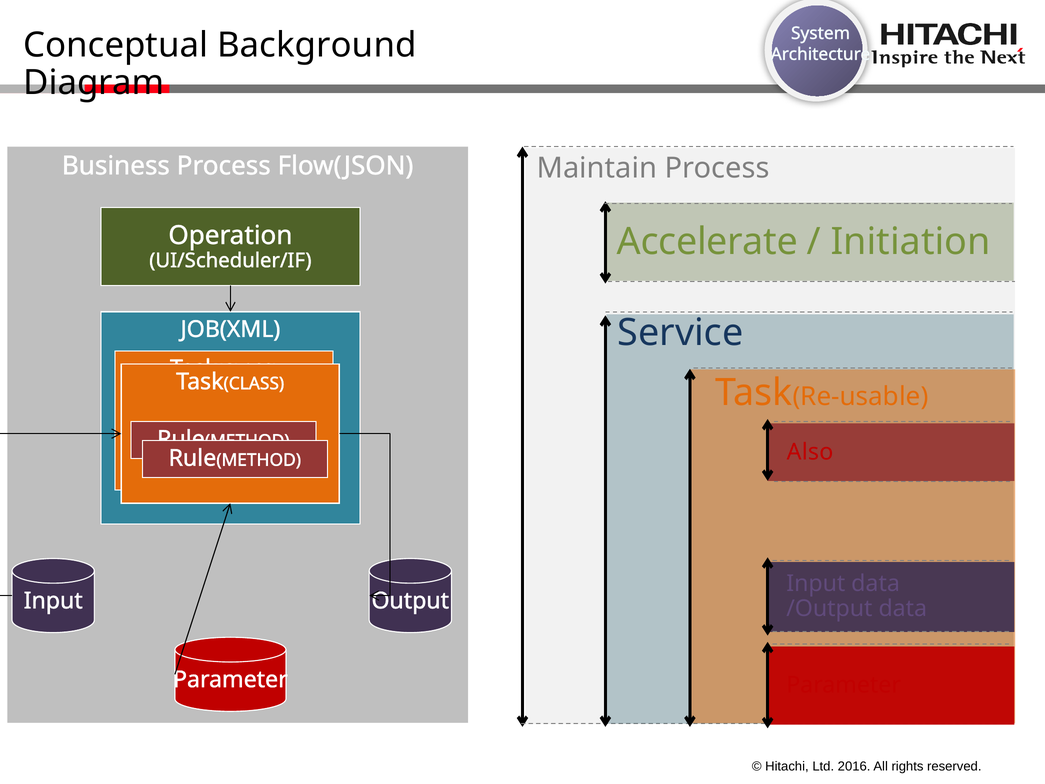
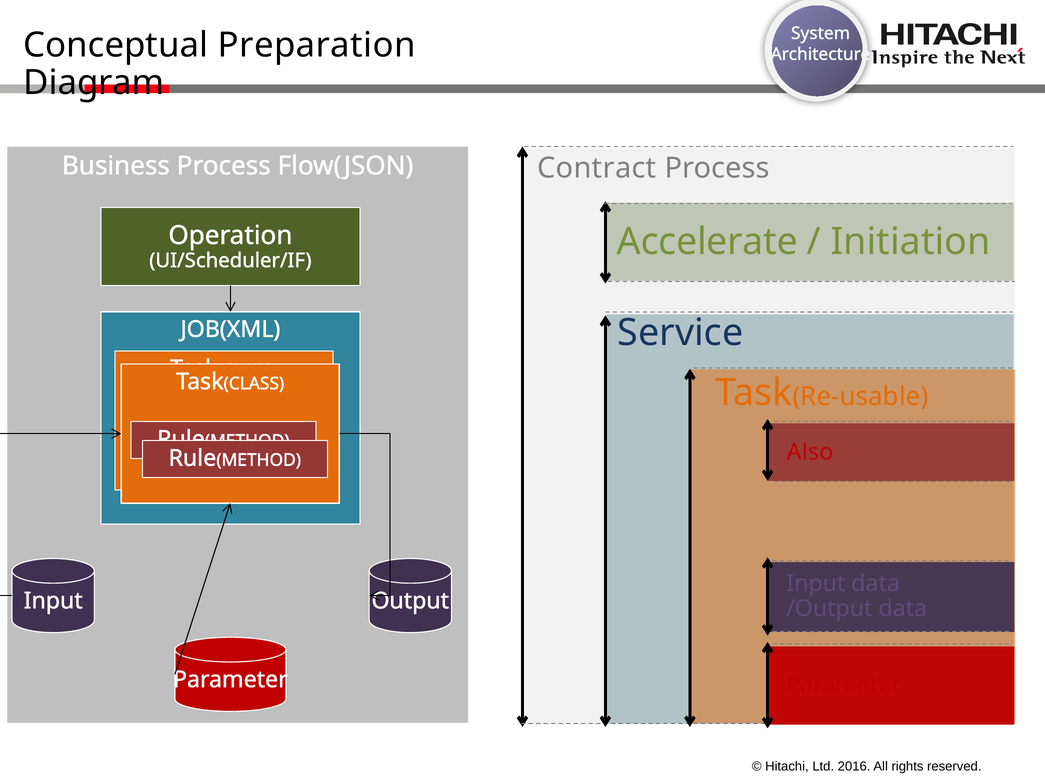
Background: Background -> Preparation
Maintain: Maintain -> Contract
